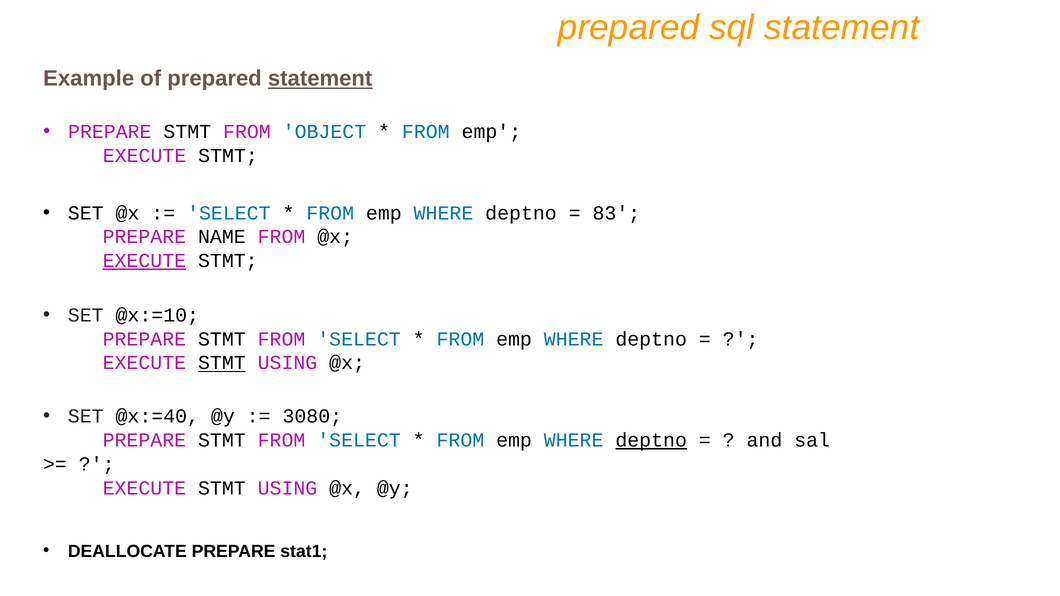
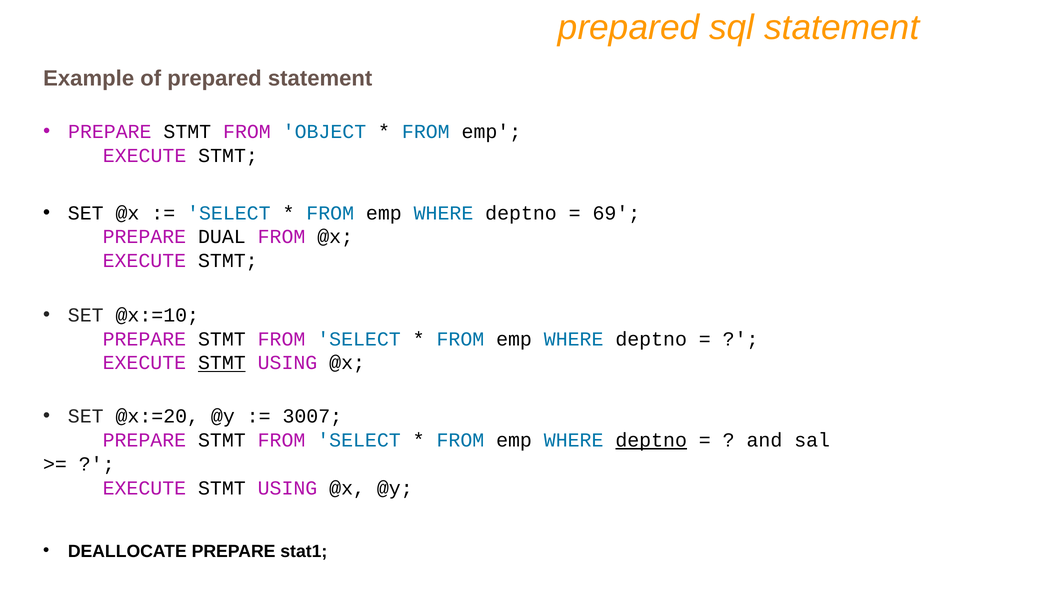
statement at (320, 79) underline: present -> none
83: 83 -> 69
NAME: NAME -> DUAL
EXECUTE at (144, 261) underline: present -> none
@x:=40: @x:=40 -> @x:=20
3080: 3080 -> 3007
